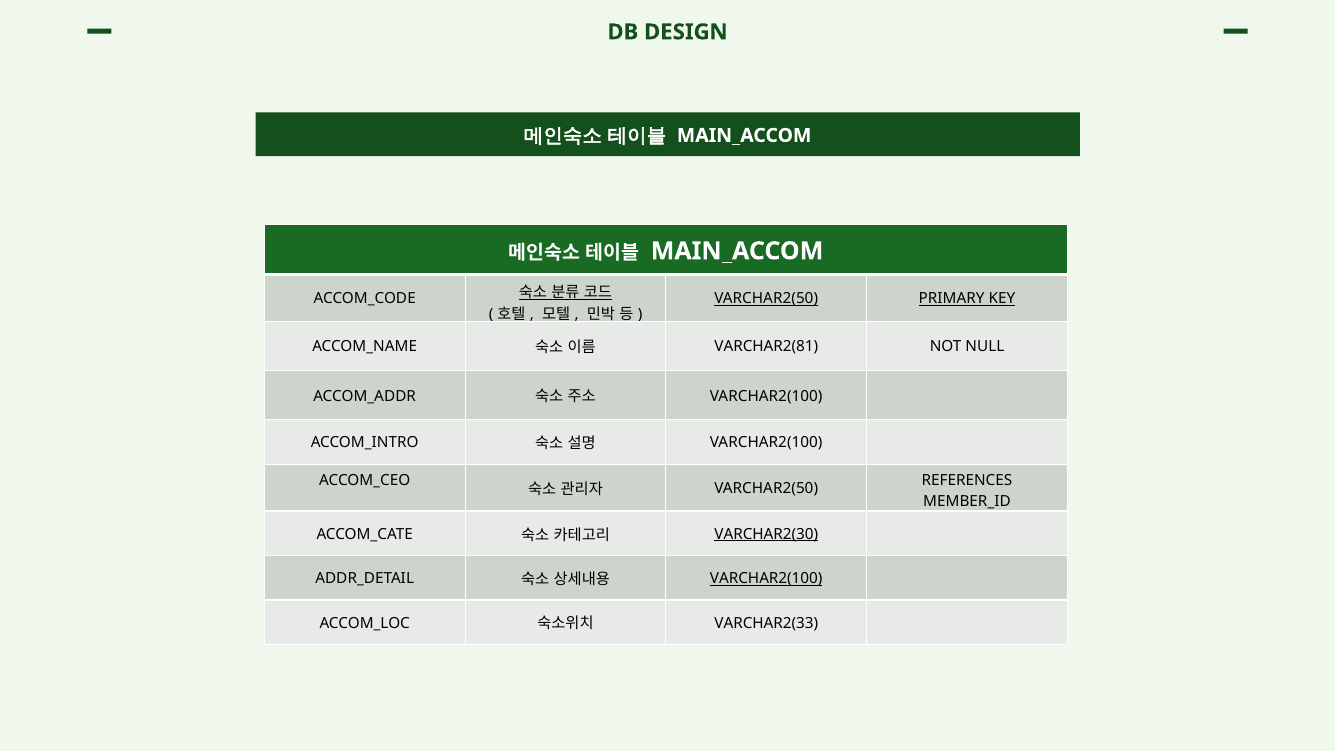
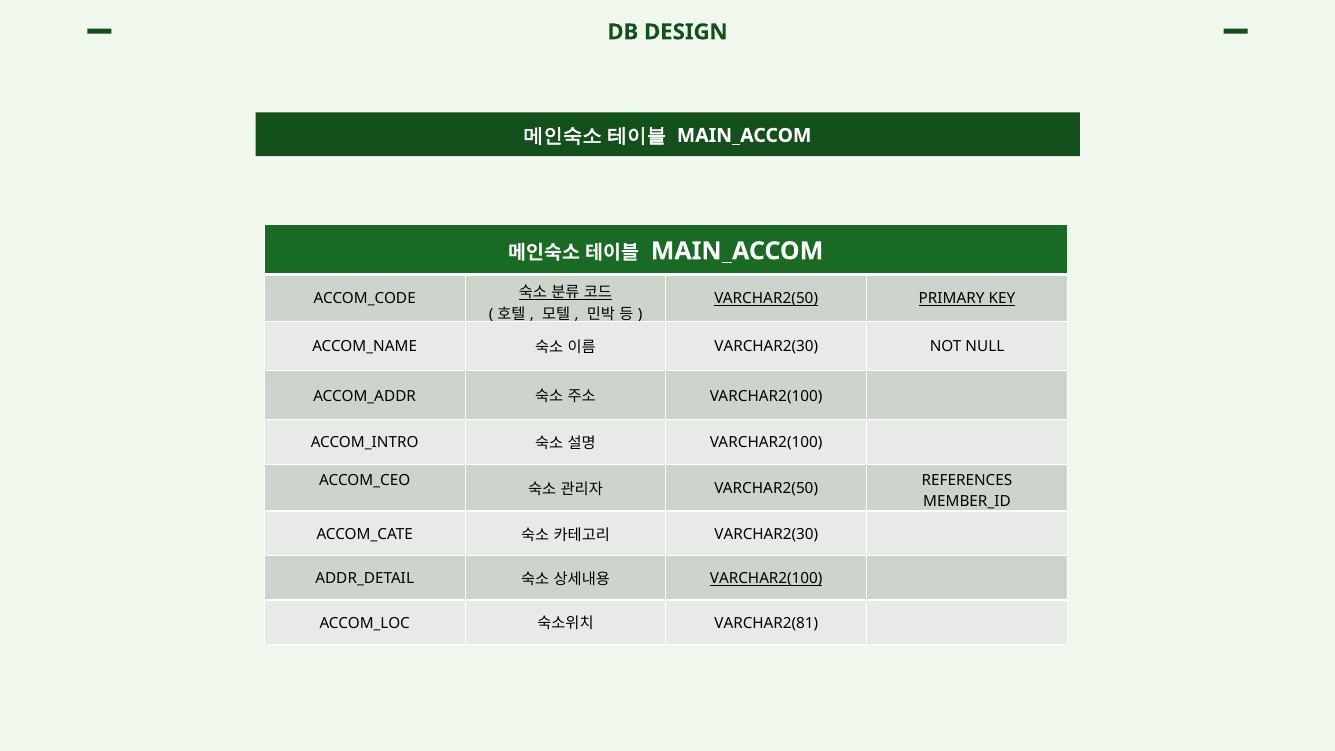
VARCHAR2(81 at (766, 347): VARCHAR2(81 -> VARCHAR2(30
VARCHAR2(30 at (766, 534) underline: present -> none
VARCHAR2(33: VARCHAR2(33 -> VARCHAR2(81
